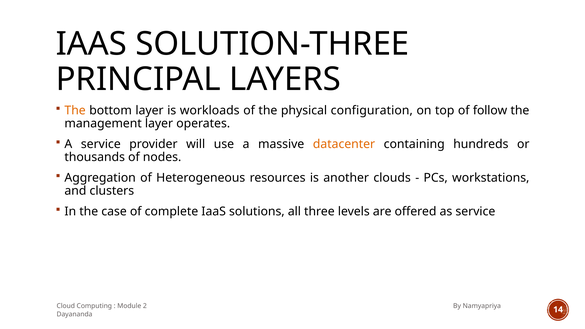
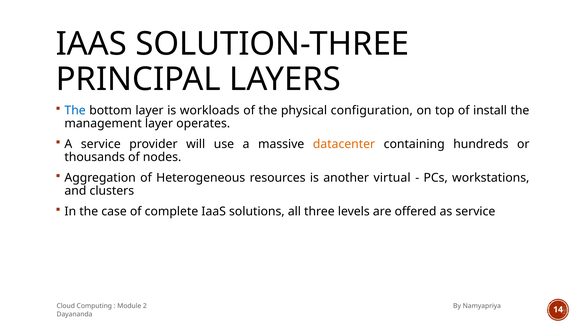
The at (75, 110) colour: orange -> blue
follow: follow -> install
clouds: clouds -> virtual
